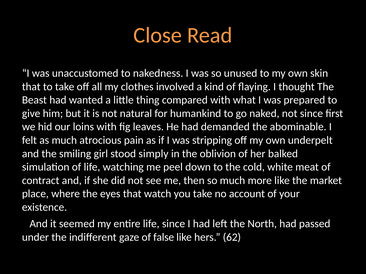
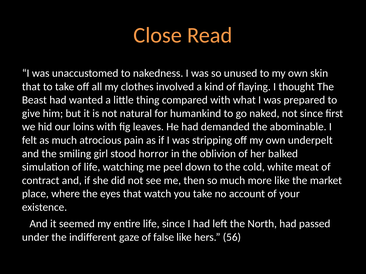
simply: simply -> horror
62: 62 -> 56
